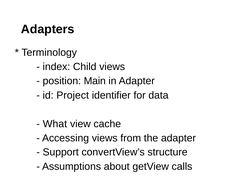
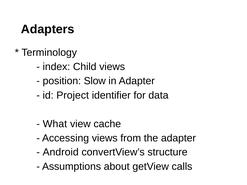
Main: Main -> Slow
Support: Support -> Android
